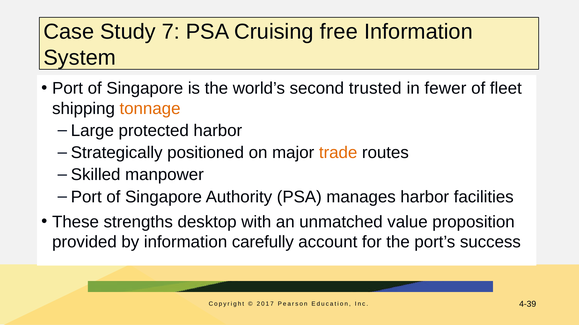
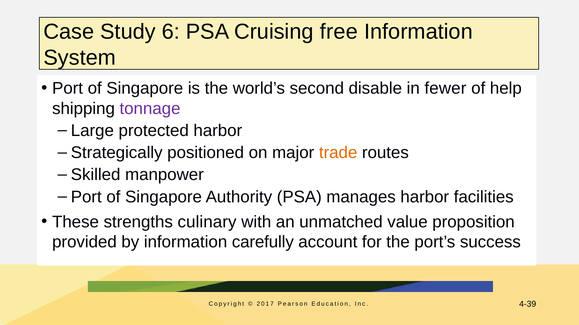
7: 7 -> 6
trusted: trusted -> disable
fleet: fleet -> help
tonnage colour: orange -> purple
desktop: desktop -> culinary
